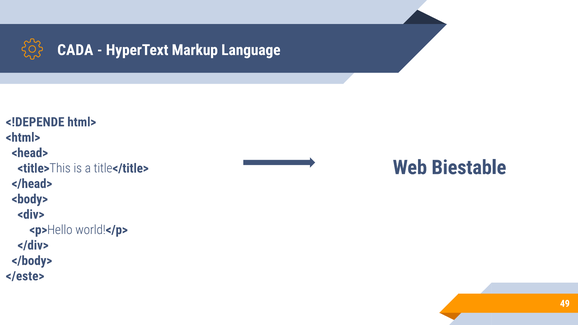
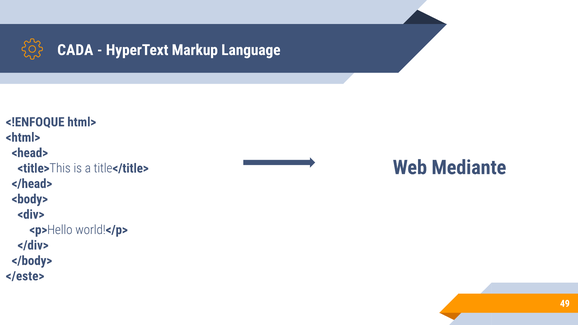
<!DEPENDE: <!DEPENDE -> <!ENFOQUE
Biestable: Biestable -> Mediante
